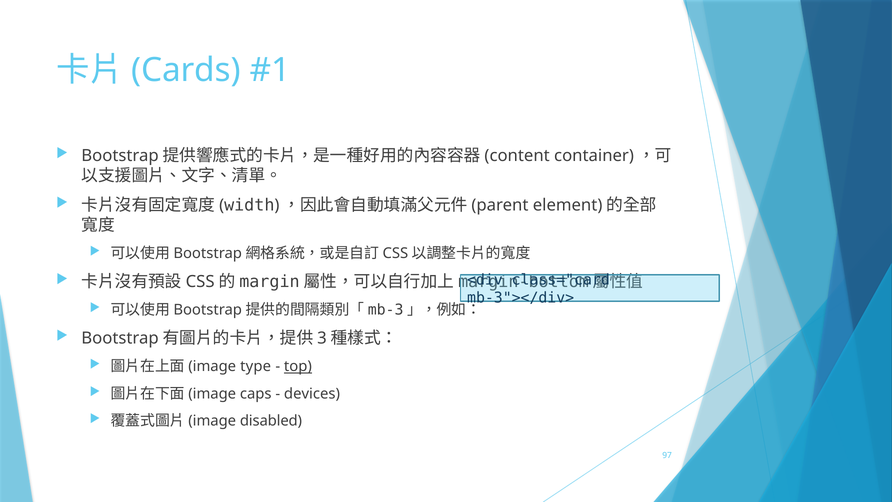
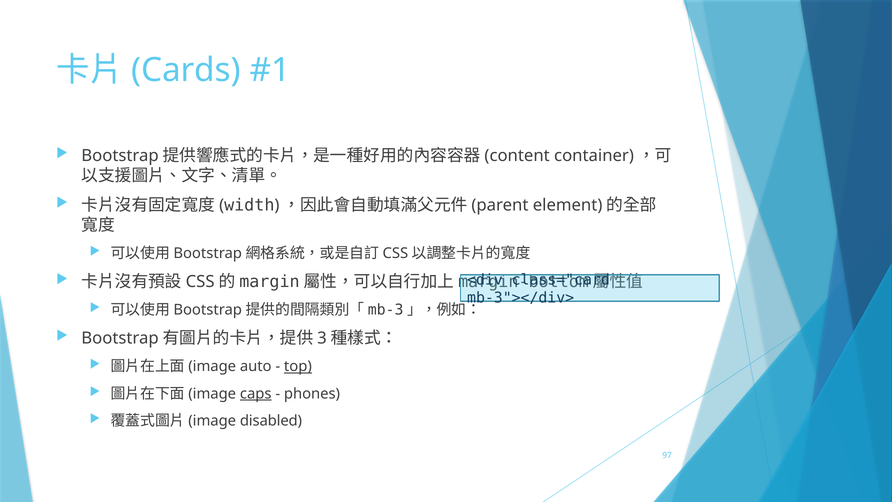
type: type -> auto
caps underline: none -> present
devices: devices -> phones
